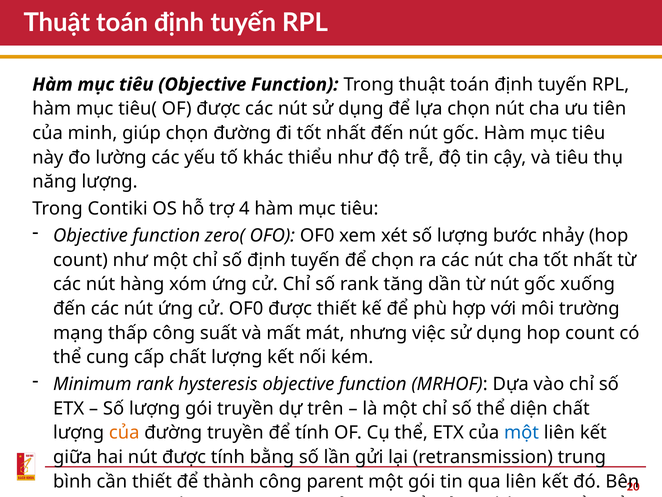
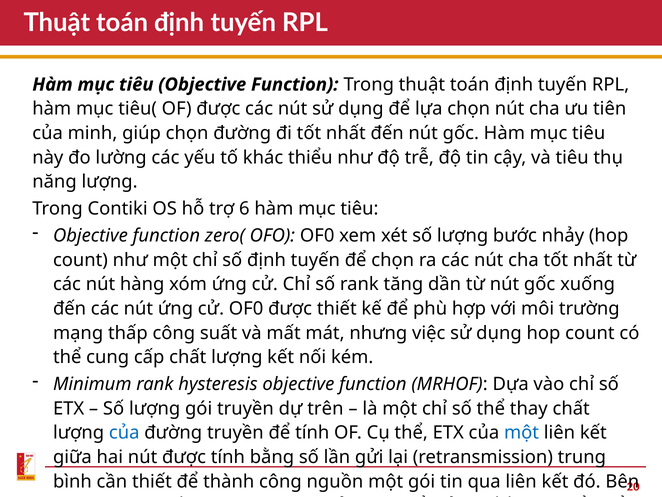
4: 4 -> 6
diện: diện -> thay
của at (124, 432) colour: orange -> blue
parent: parent -> nguồn
